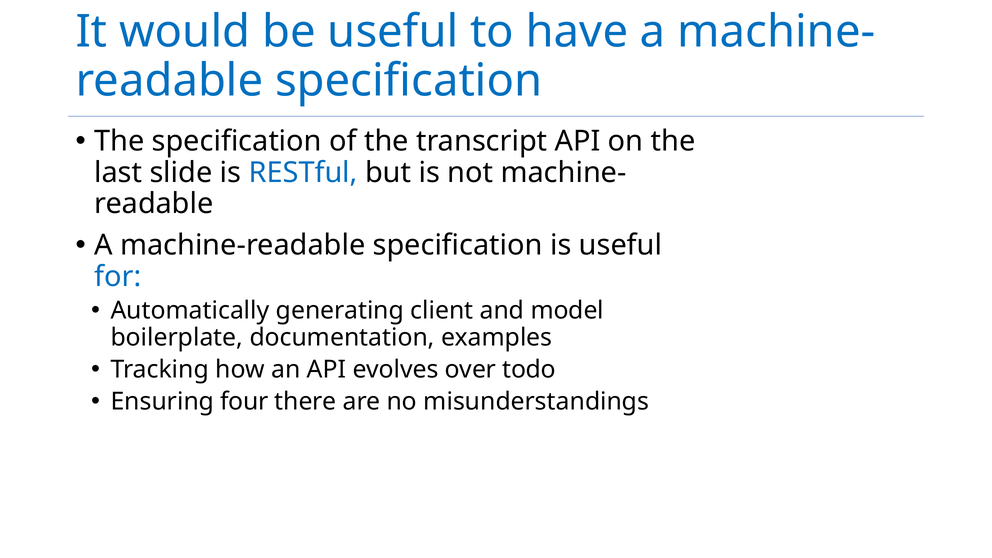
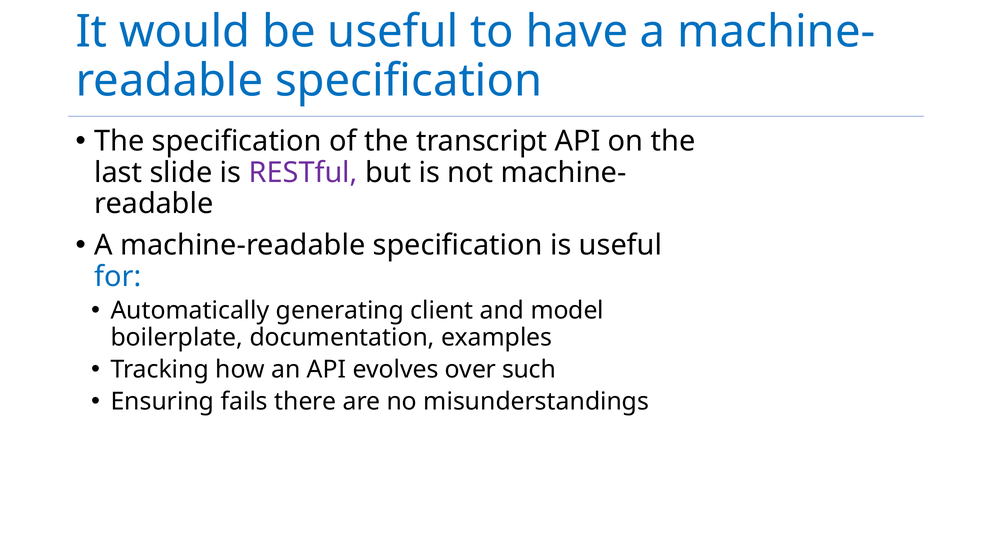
RESTful colour: blue -> purple
todo: todo -> such
four: four -> fails
